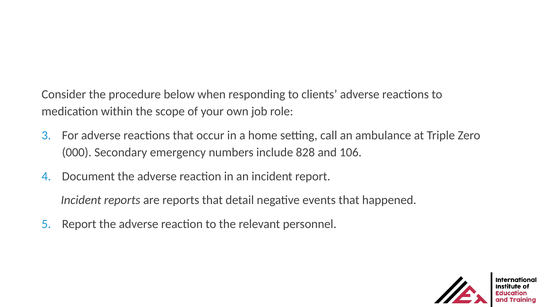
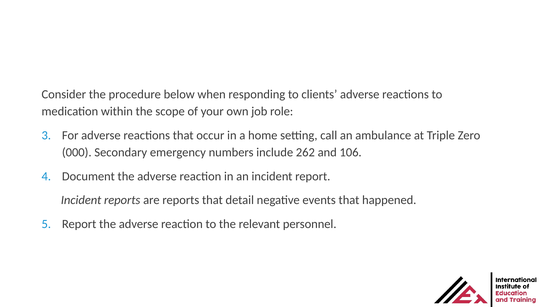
828: 828 -> 262
